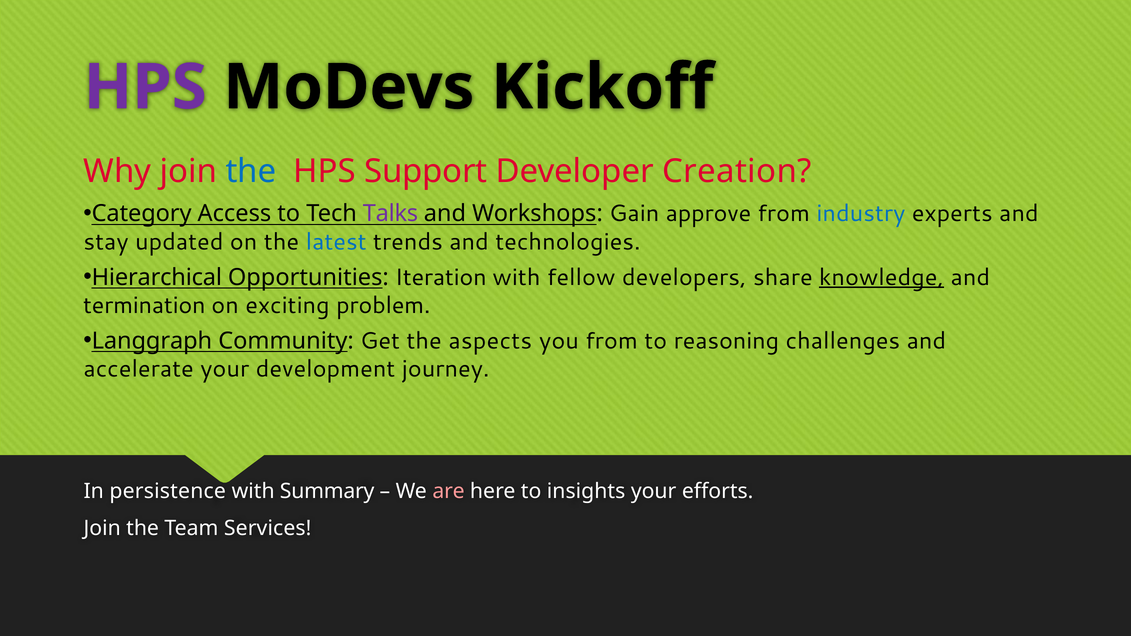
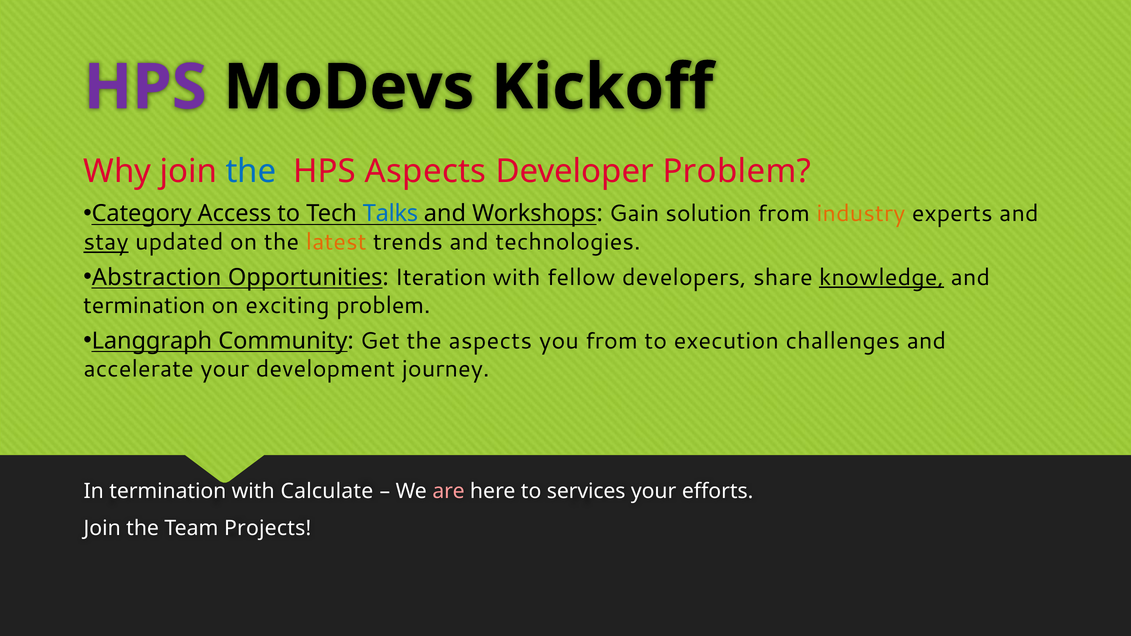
HPS Support: Support -> Aspects
Developer Creation: Creation -> Problem
Talks colour: purple -> blue
approve: approve -> solution
industry colour: blue -> orange
stay underline: none -> present
latest colour: blue -> orange
Hierarchical: Hierarchical -> Abstraction
reasoning: reasoning -> execution
In persistence: persistence -> termination
Summary: Summary -> Calculate
insights: insights -> services
Services: Services -> Projects
